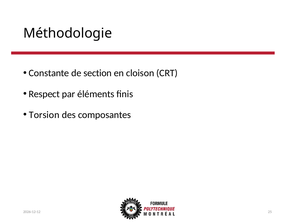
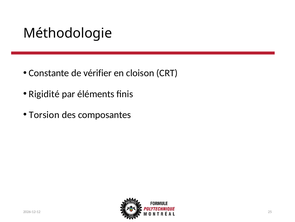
section: section -> vérifier
Respect: Respect -> Rigidité
